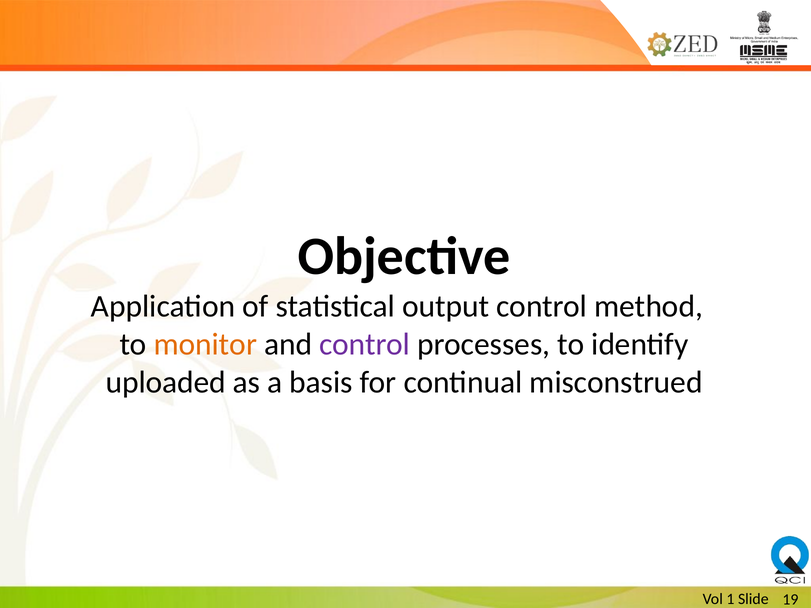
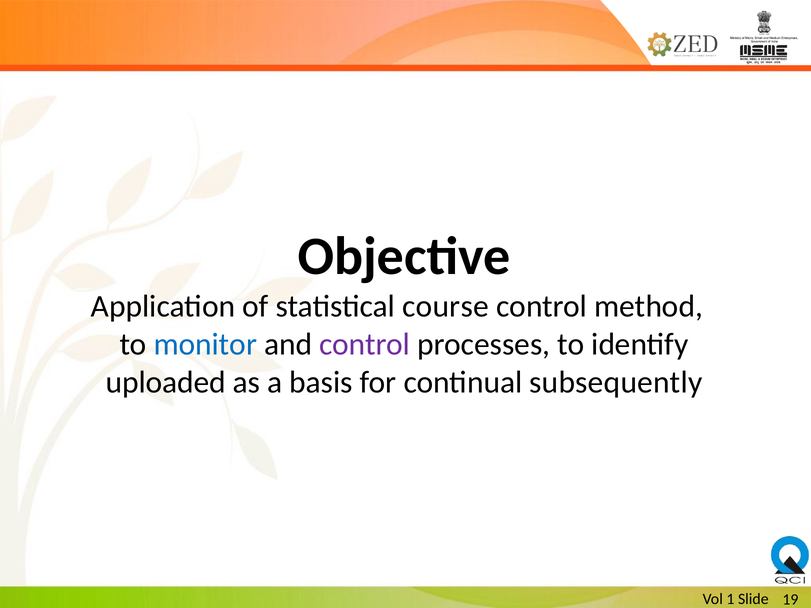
output: output -> course
monitor colour: orange -> blue
misconstrued: misconstrued -> subsequently
